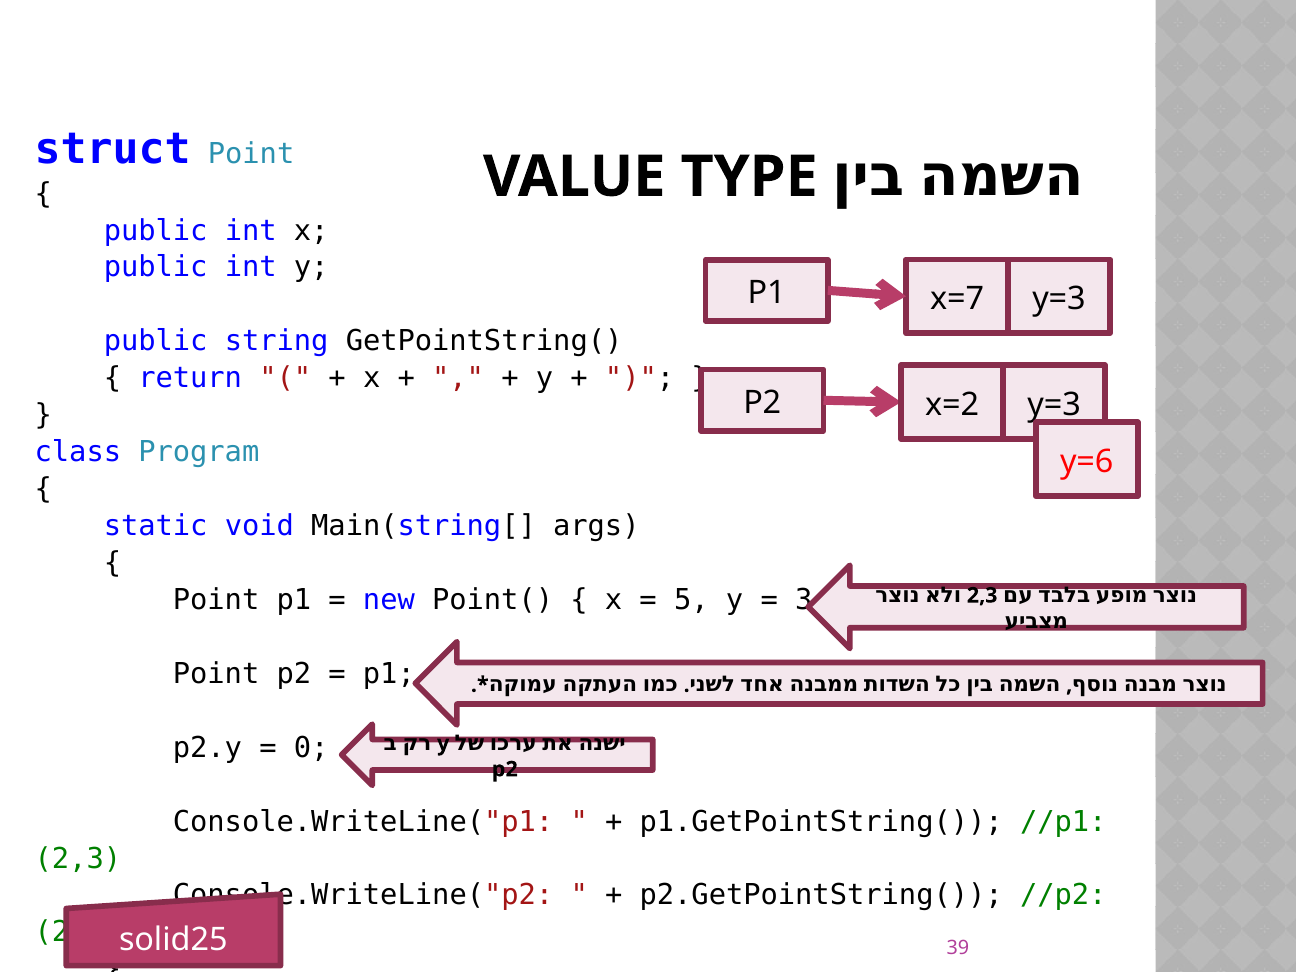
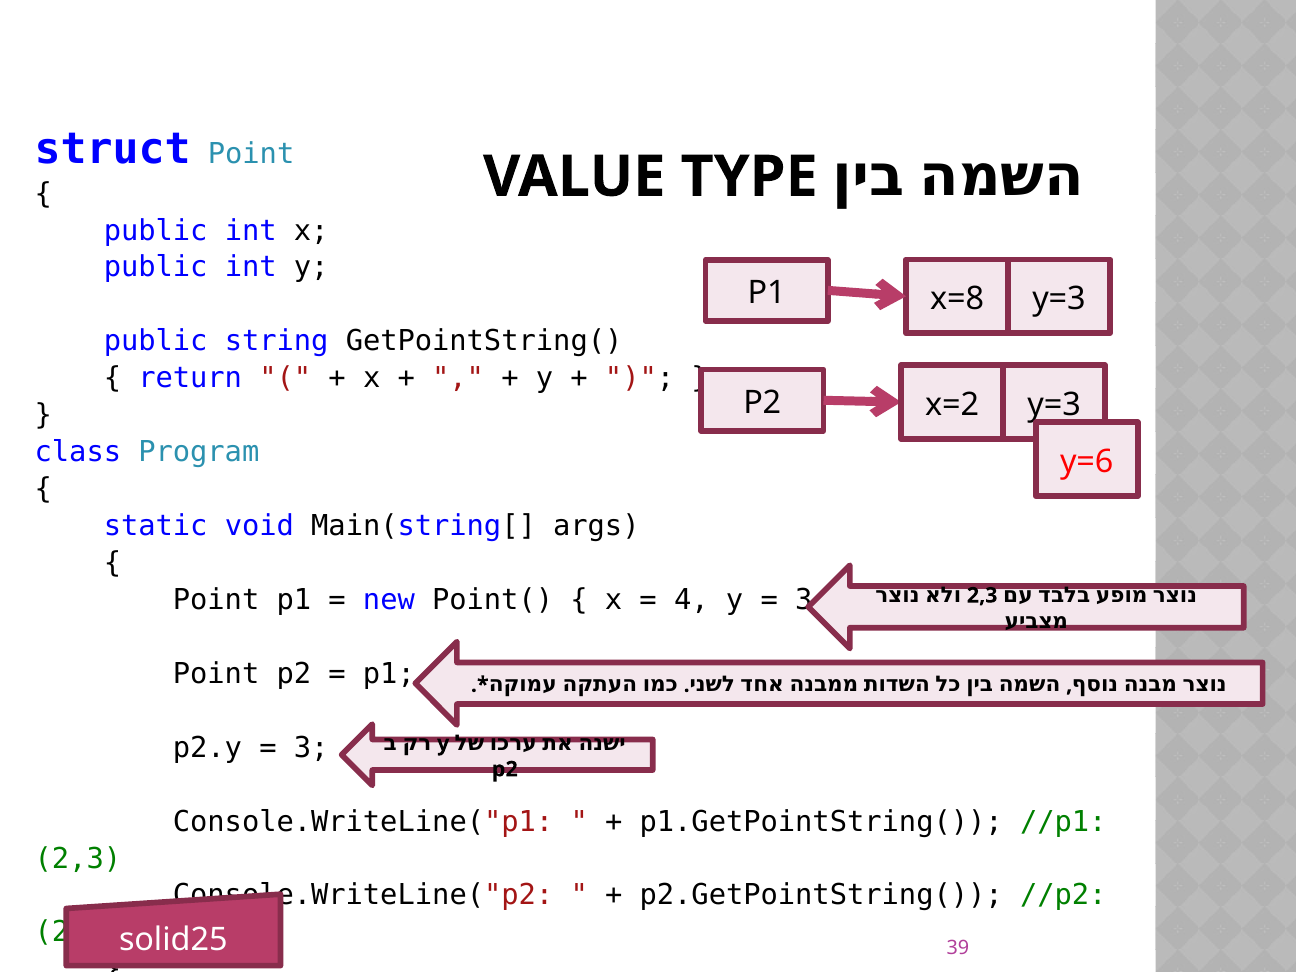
x=7: x=7 -> x=8
5: 5 -> 4
0 at (311, 748): 0 -> 3
